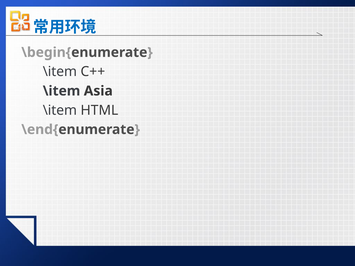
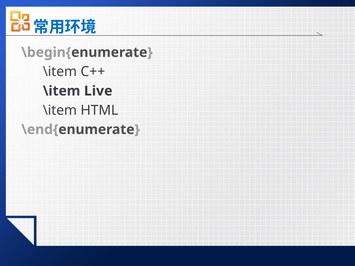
Asia: Asia -> Live
